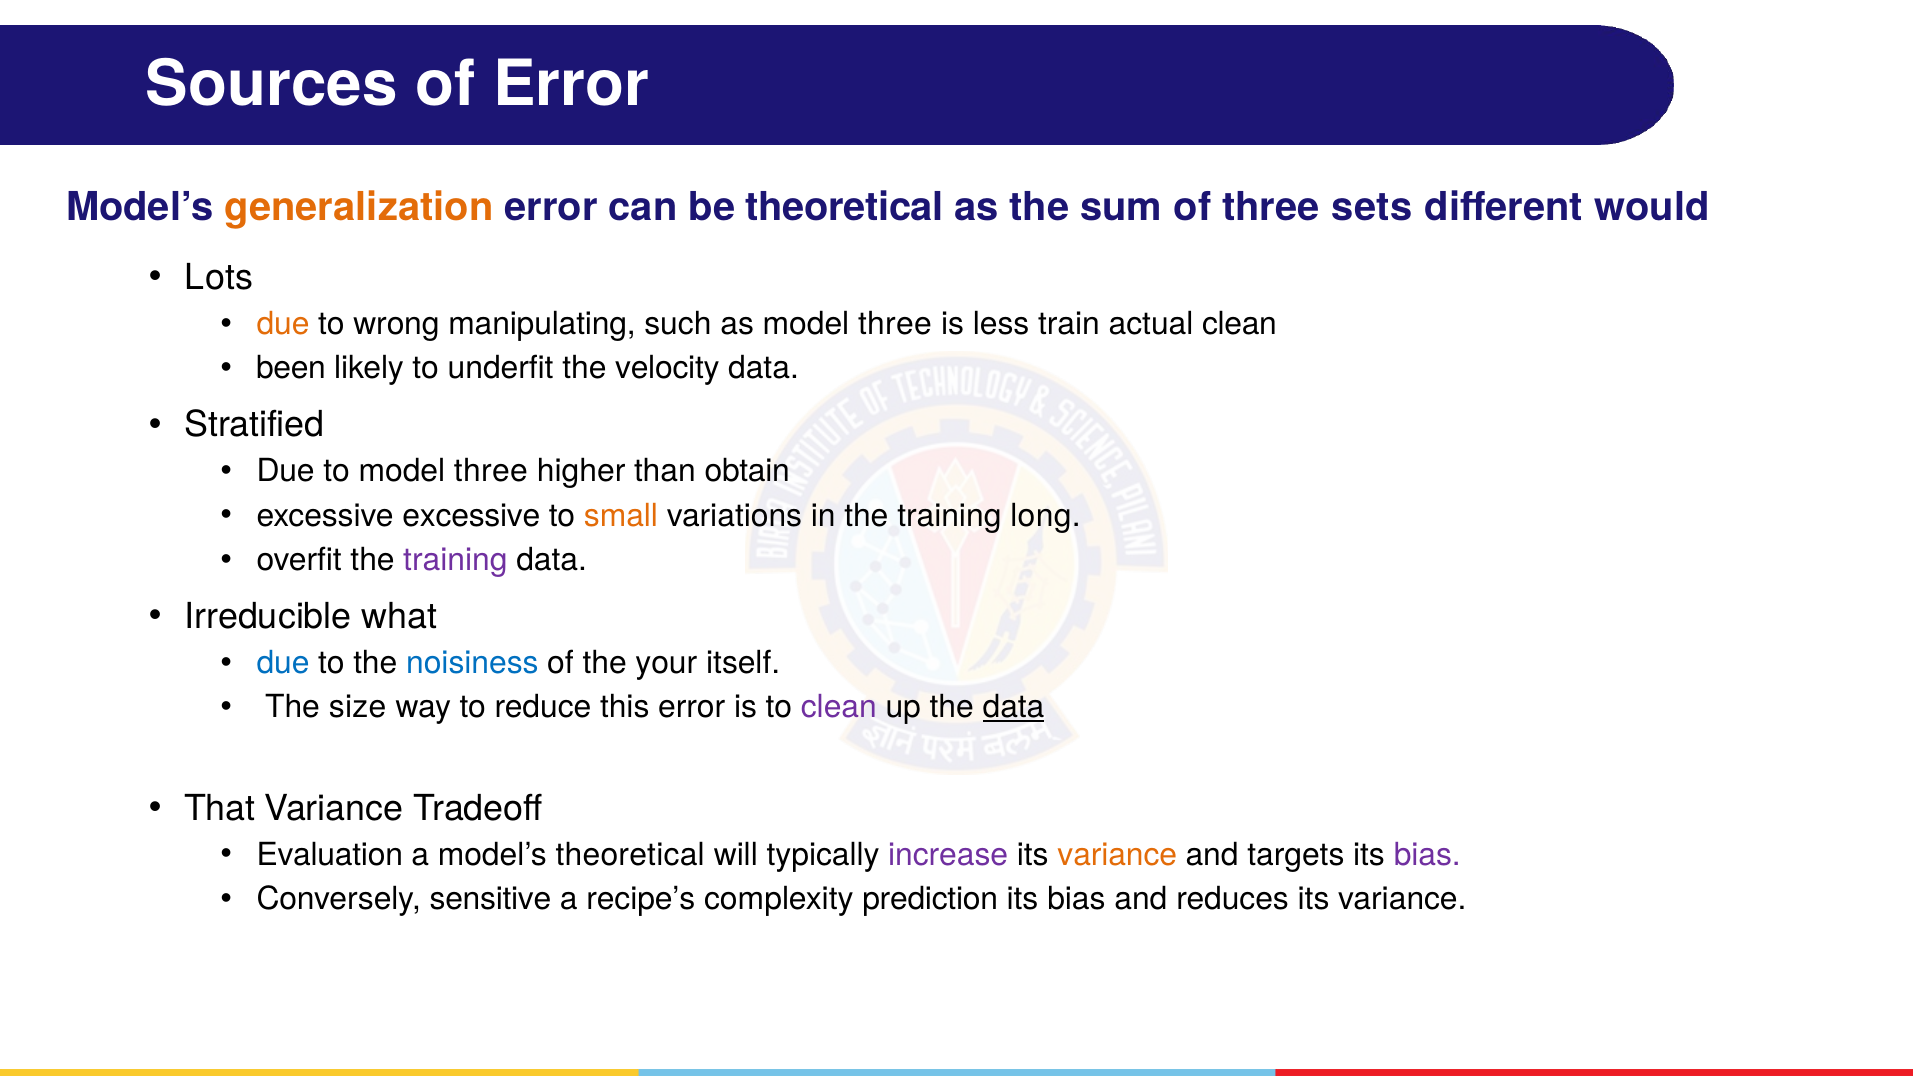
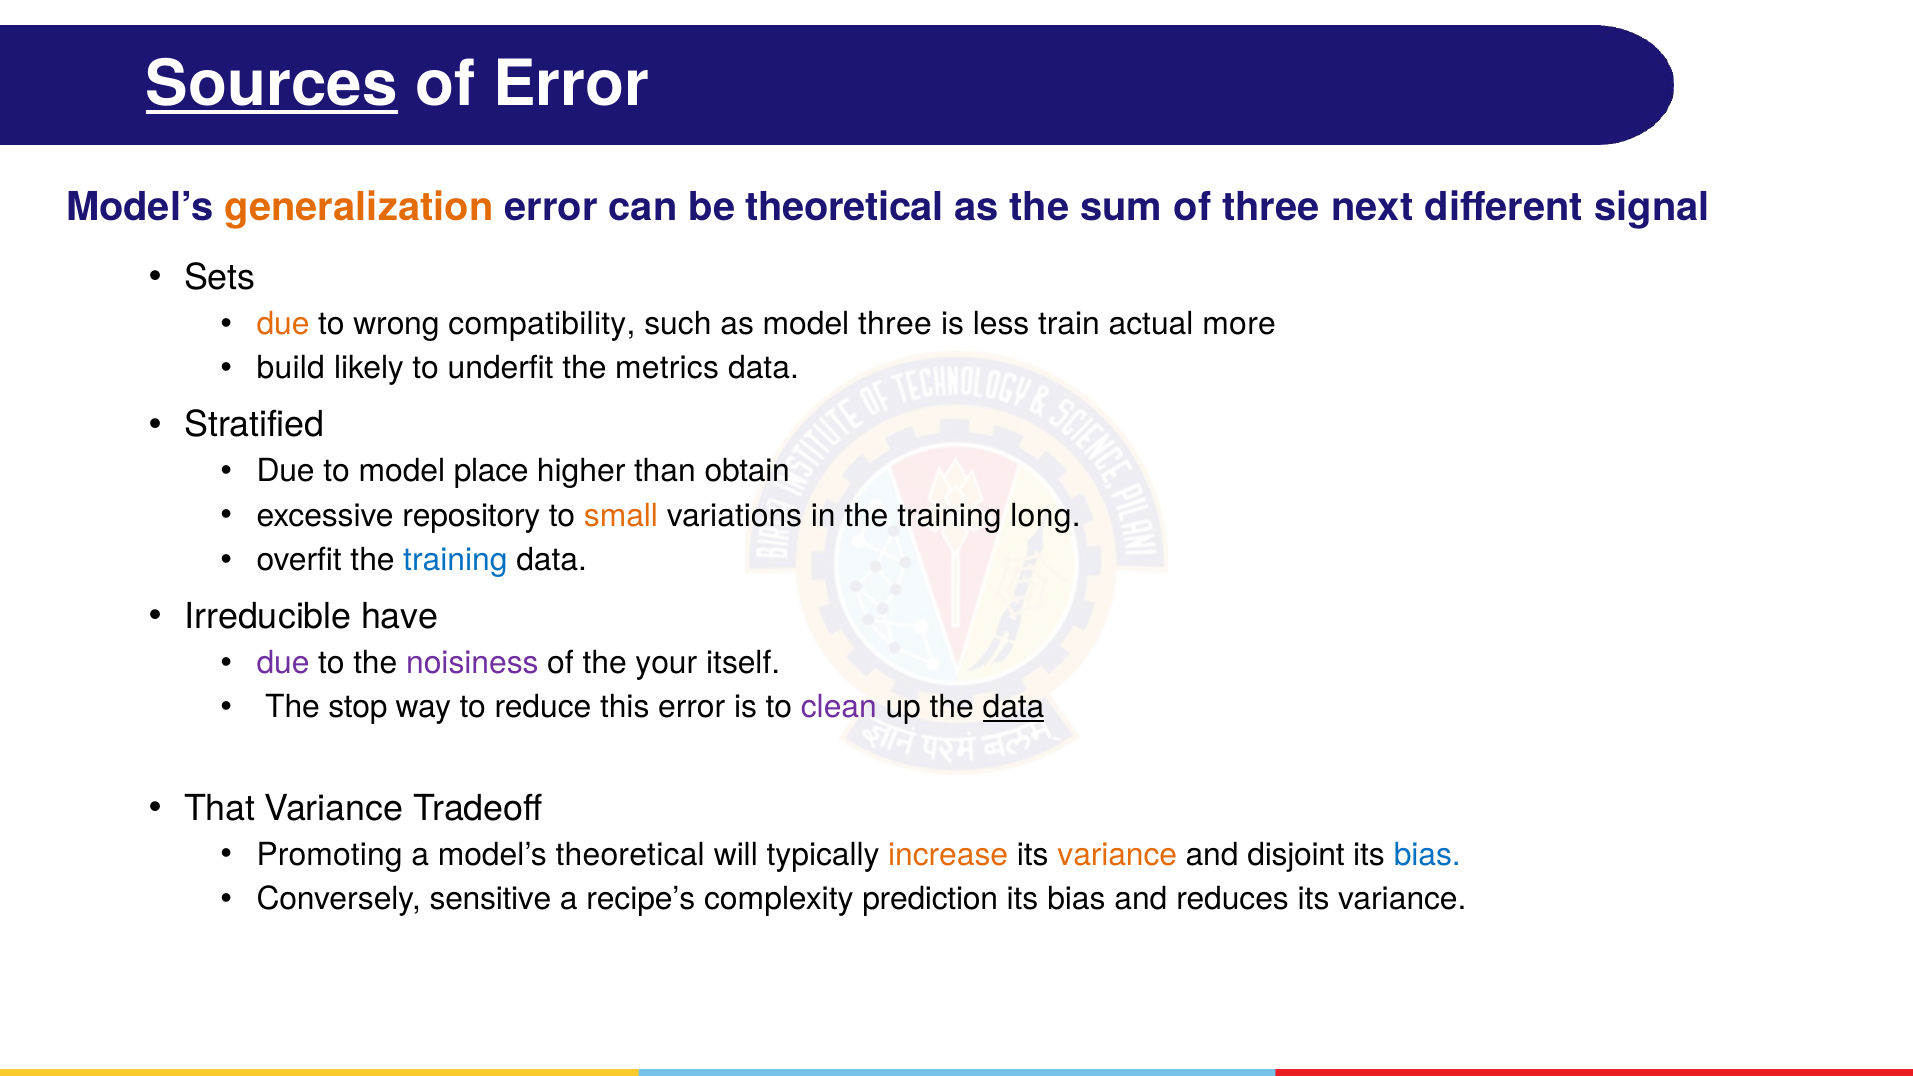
Sources underline: none -> present
sets: sets -> next
would: would -> signal
Lots: Lots -> Sets
manipulating: manipulating -> compatibility
actual clean: clean -> more
been: been -> build
velocity: velocity -> metrics
to model three: three -> place
excessive excessive: excessive -> repository
training at (455, 560) colour: purple -> blue
what: what -> have
due at (283, 663) colour: blue -> purple
noisiness colour: blue -> purple
size: size -> stop
Evaluation: Evaluation -> Promoting
increase colour: purple -> orange
targets: targets -> disjoint
bias at (1427, 855) colour: purple -> blue
